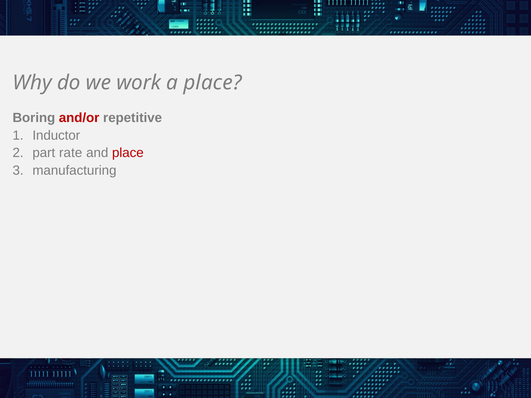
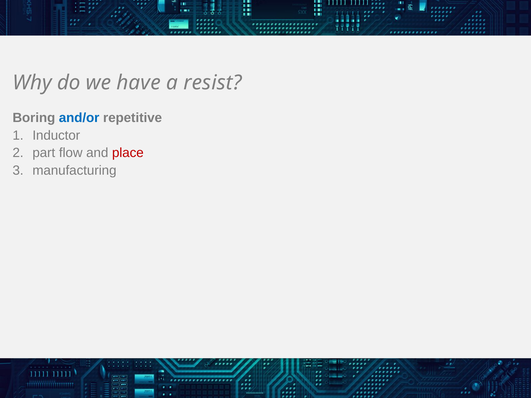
work: work -> have
a place: place -> resist
and/or colour: red -> blue
rate: rate -> flow
